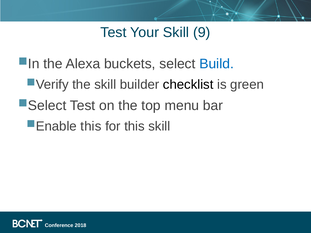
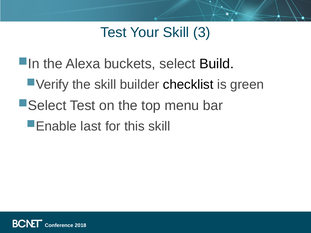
9: 9 -> 3
Build colour: blue -> black
this at (91, 126): this -> last
